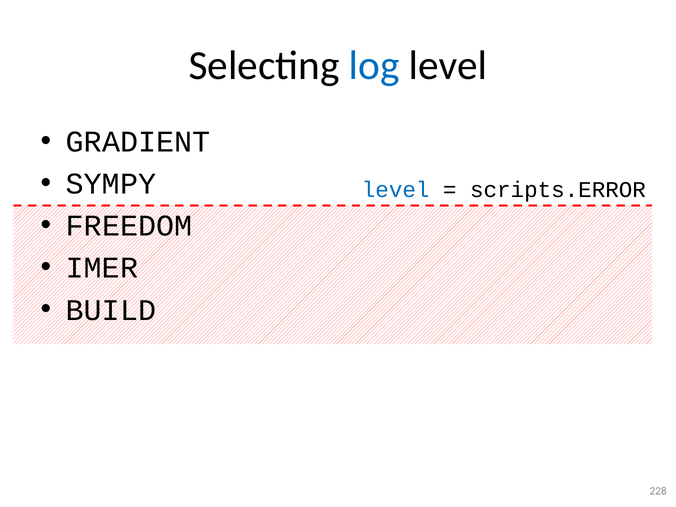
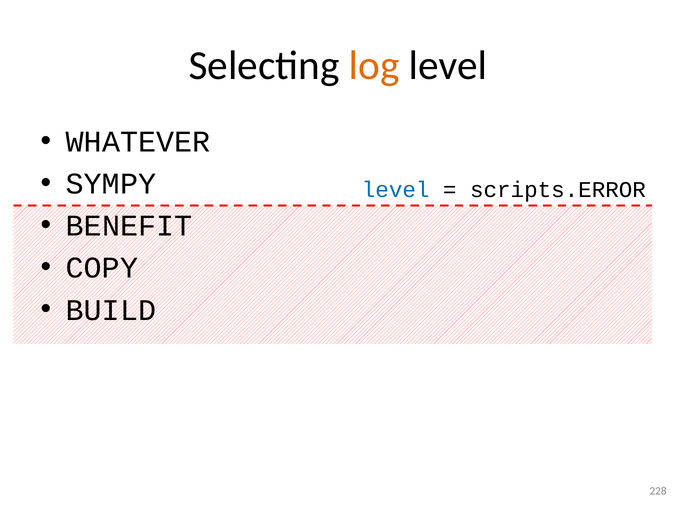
log colour: blue -> orange
GRADIENT: GRADIENT -> WHATEVER
FREEDOM: FREEDOM -> BENEFIT
IMER: IMER -> COPY
